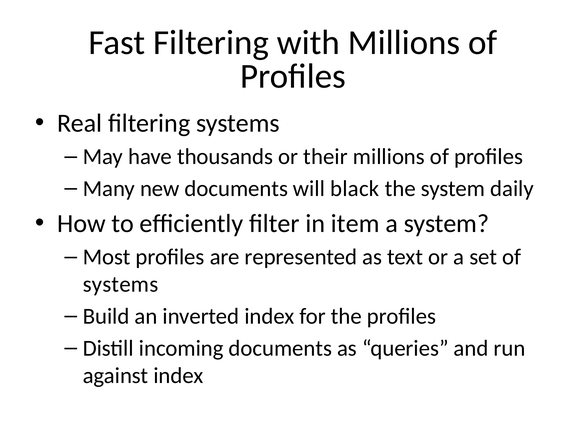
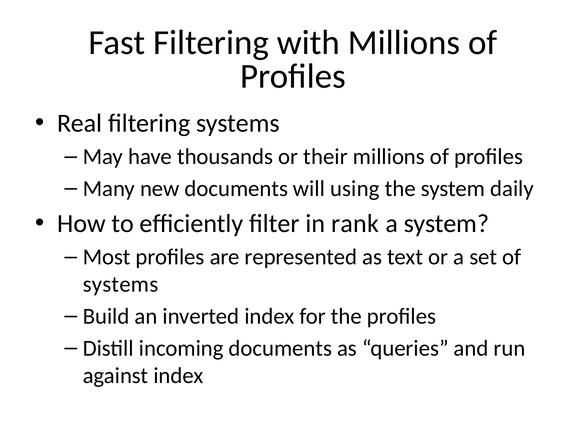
black: black -> using
item: item -> rank
